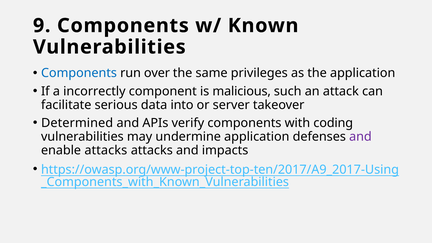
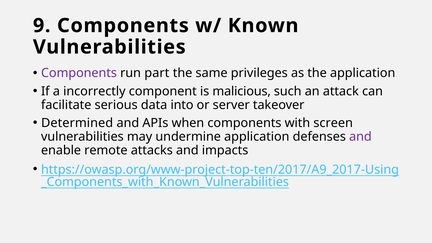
Components at (79, 73) colour: blue -> purple
over: over -> part
verify: verify -> when
coding: coding -> screen
enable attacks: attacks -> remote
